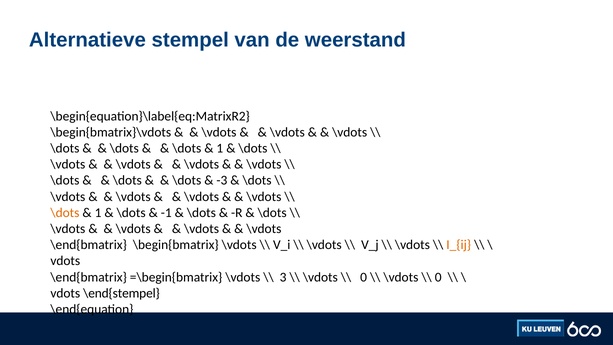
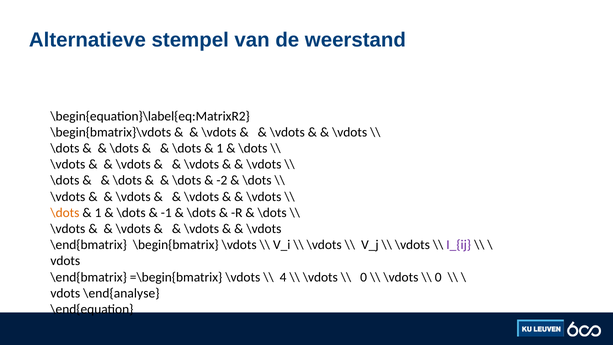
-3: -3 -> -2
I_{ij colour: orange -> purple
3: 3 -> 4
\end{stempel: \end{stempel -> \end{analyse
